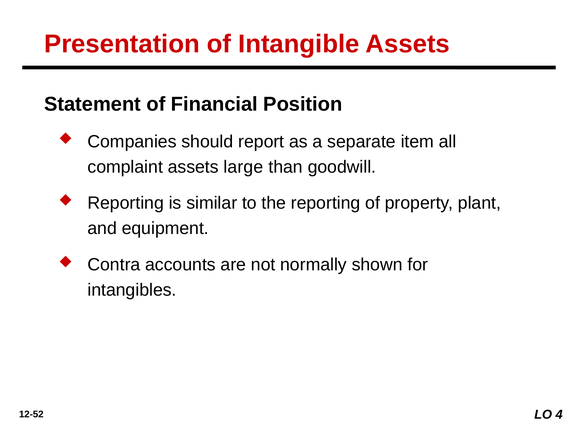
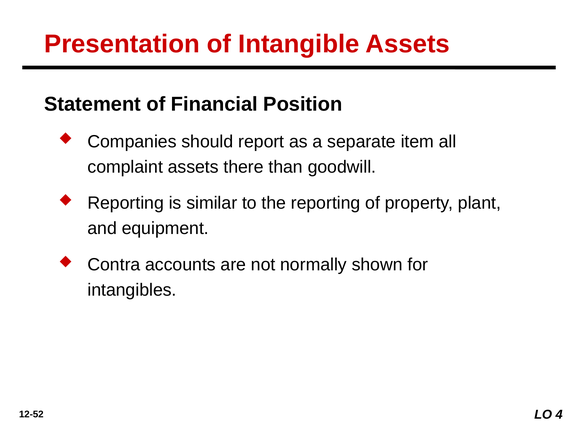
large: large -> there
